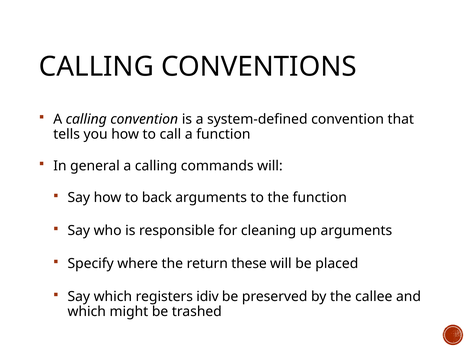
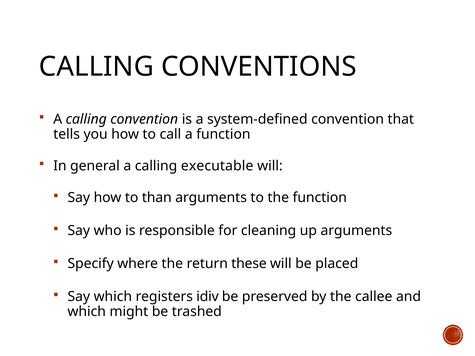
commands: commands -> executable
back: back -> than
